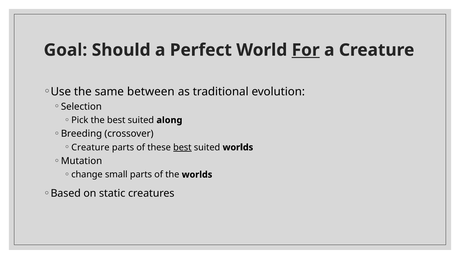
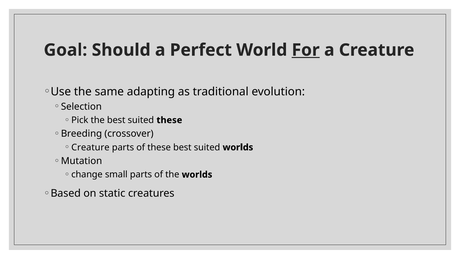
between: between -> adapting
suited along: along -> these
best at (182, 147) underline: present -> none
